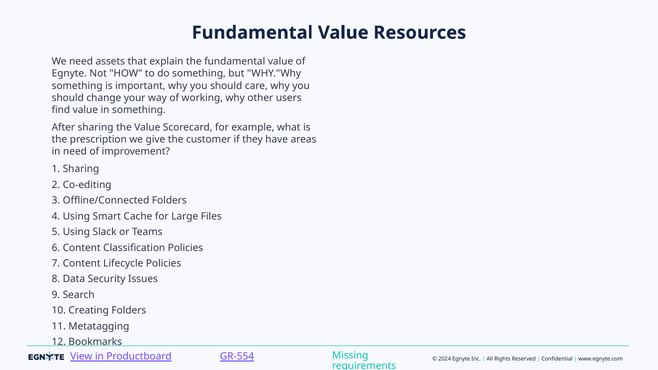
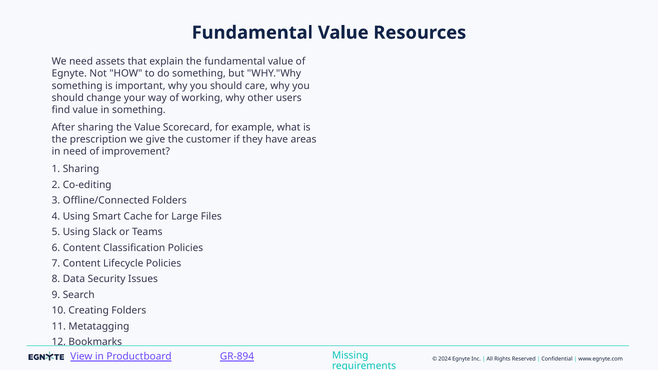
GR-554: GR-554 -> GR-894
